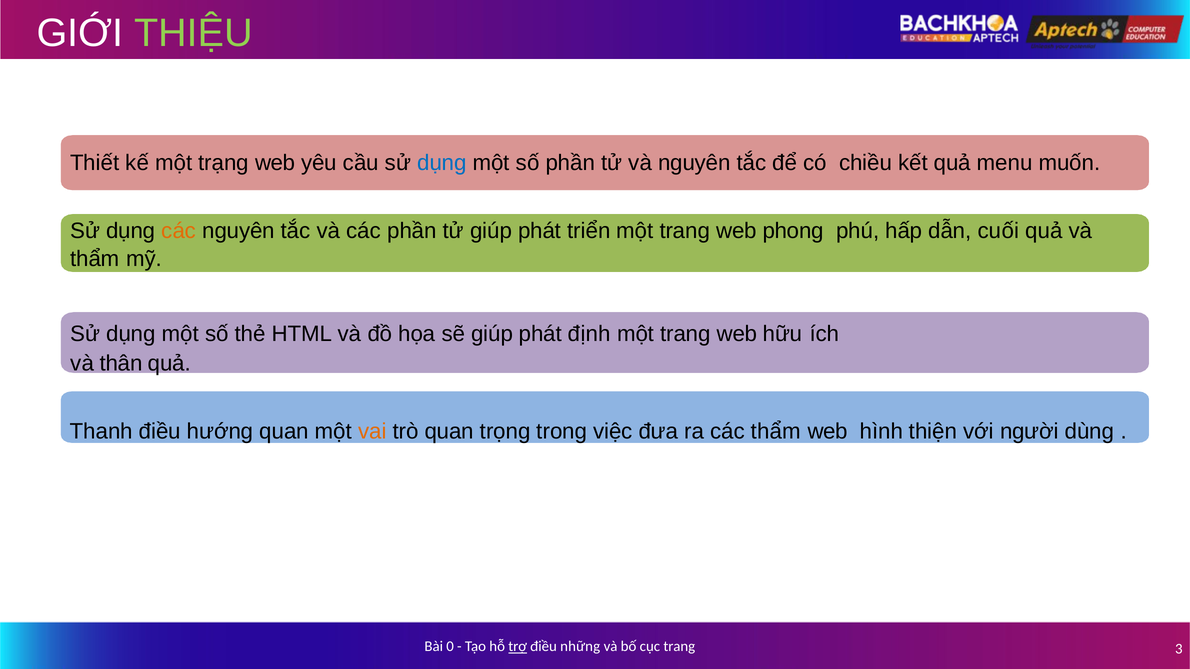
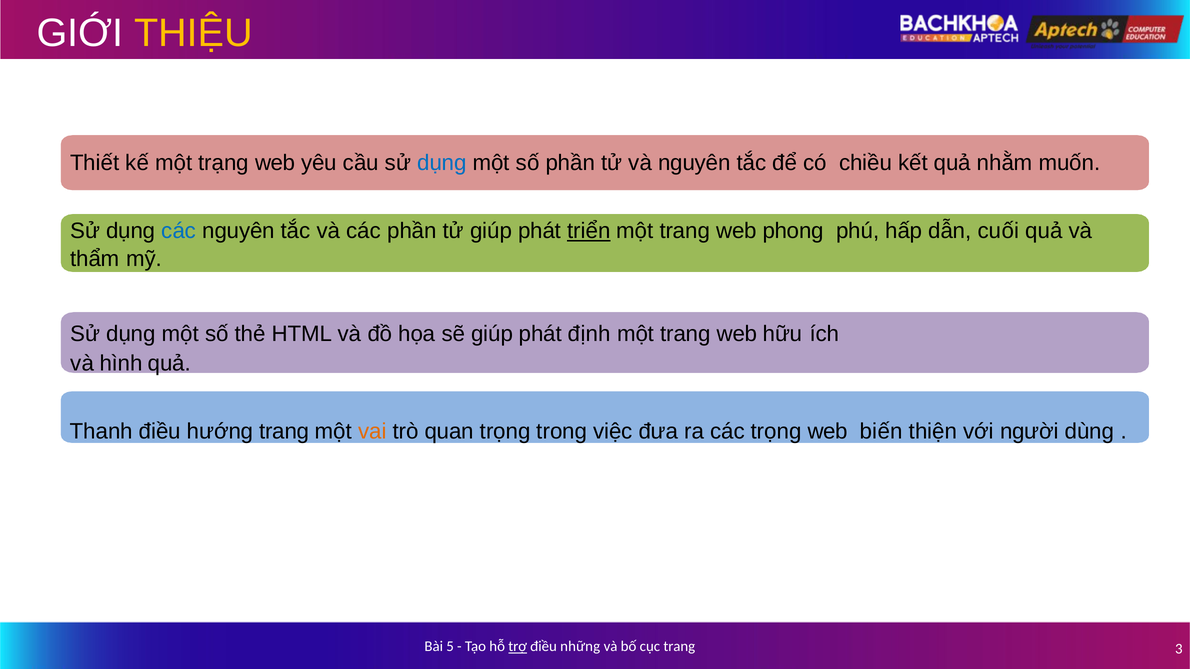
THIỆU colour: light green -> yellow
menu: menu -> nhằm
các at (179, 231) colour: orange -> blue
triển underline: none -> present
thân: thân -> hình
hướng quan: quan -> trang
các thẩm: thẩm -> trọng
hình: hình -> biến
0: 0 -> 5
